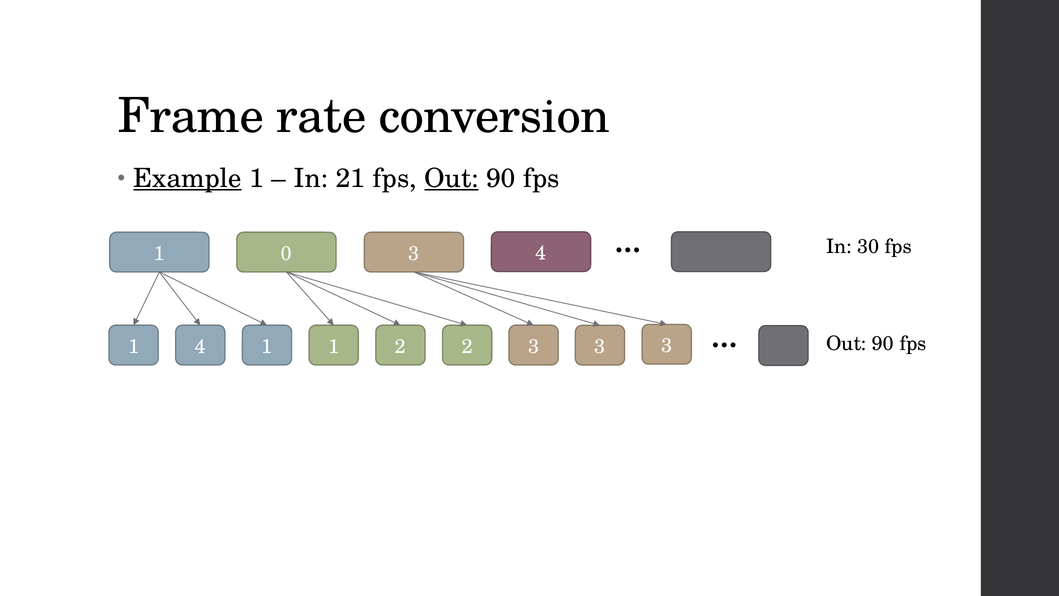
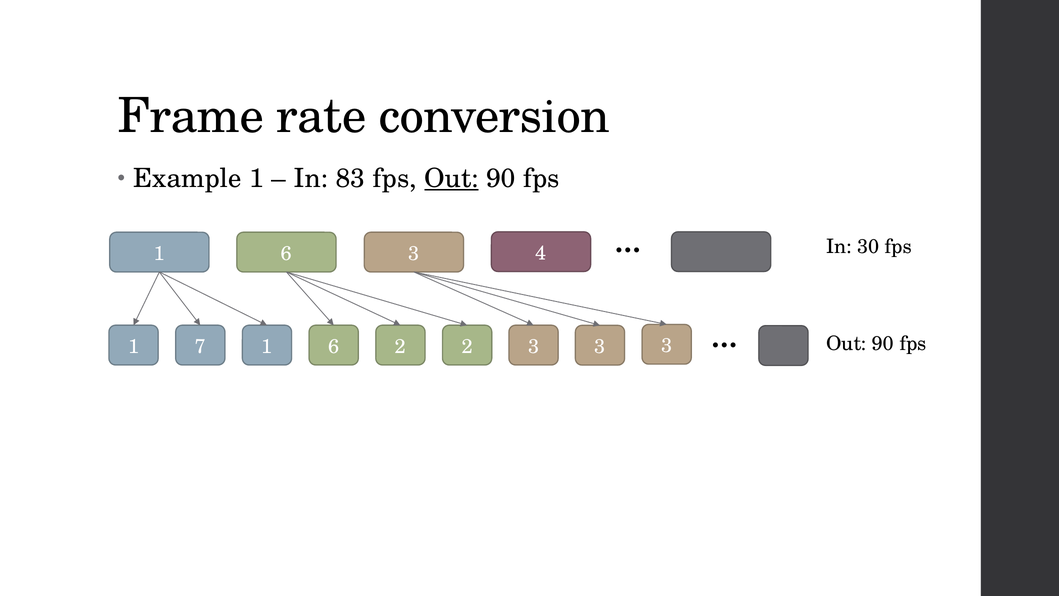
Example underline: present -> none
21: 21 -> 83
0 at (286, 253): 0 -> 6
1 4: 4 -> 7
1 at (334, 346): 1 -> 6
